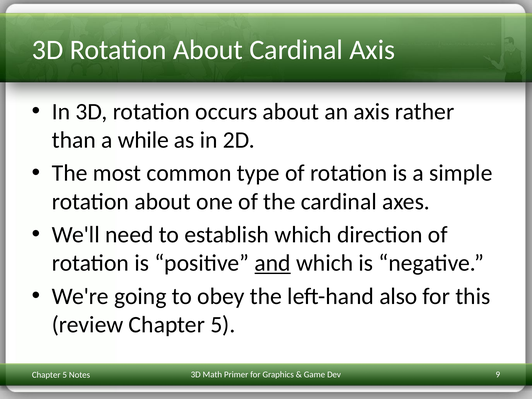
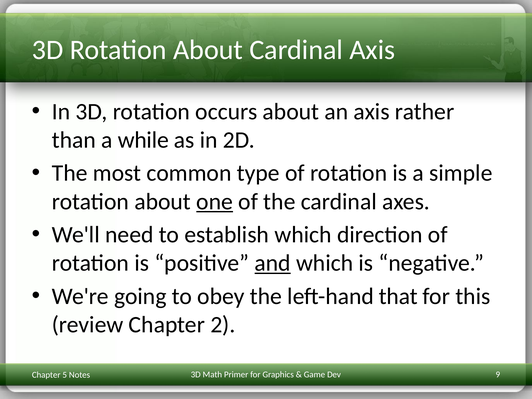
one underline: none -> present
also: also -> that
review Chapter 5: 5 -> 2
